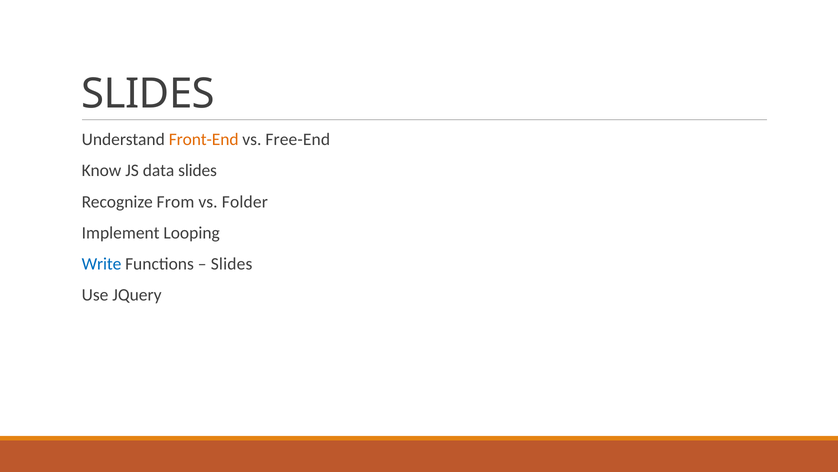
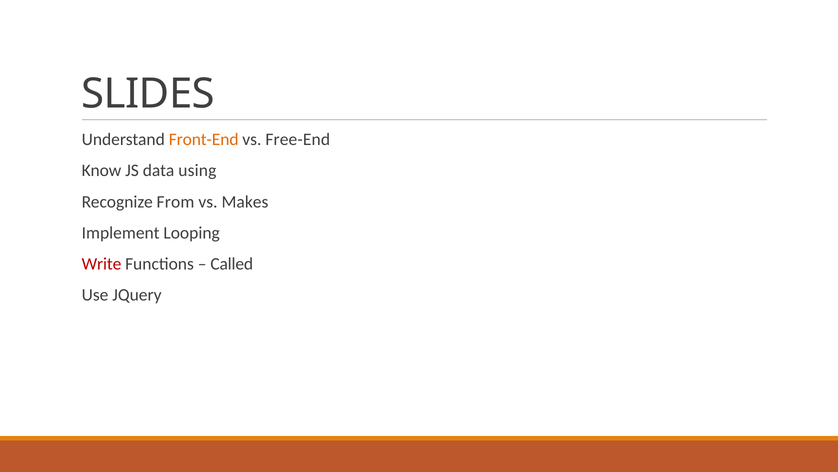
data slides: slides -> using
Folder: Folder -> Makes
Write colour: blue -> red
Slides at (232, 264): Slides -> Called
